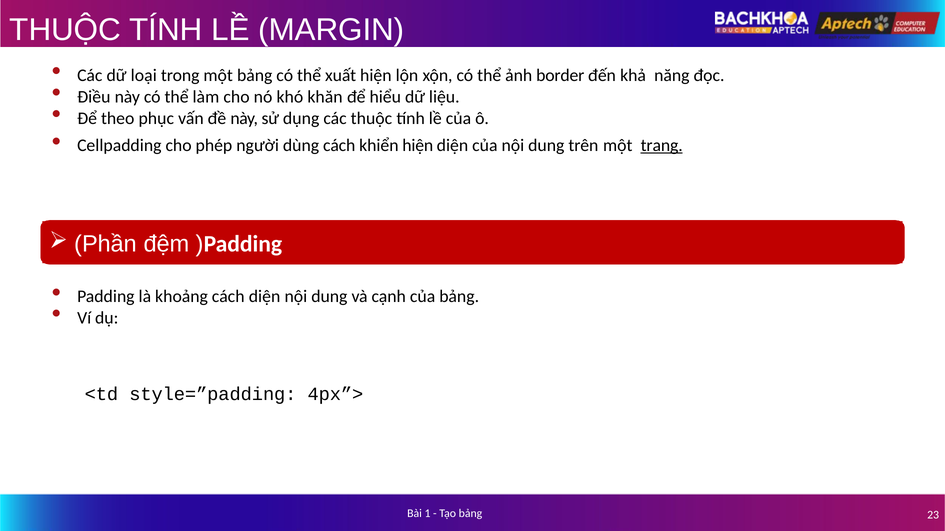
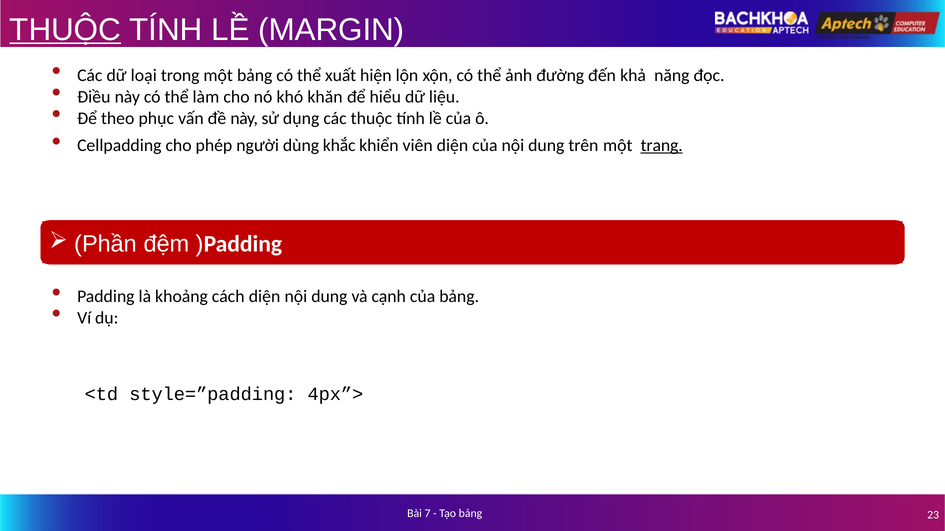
THUỘC at (65, 30) underline: none -> present
border: border -> đường
dùng cách: cách -> khắc
khiển hiện: hiện -> viên
1: 1 -> 7
